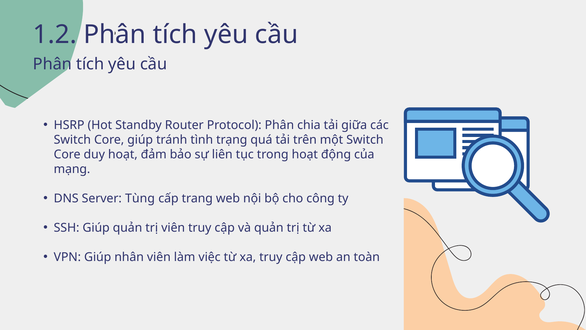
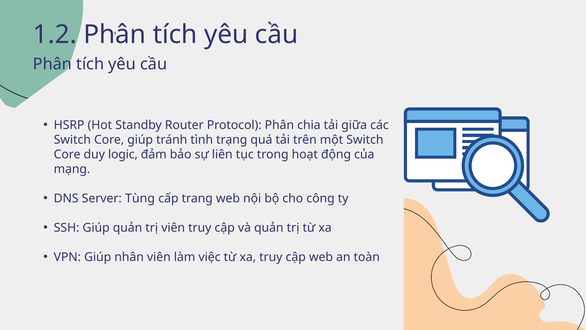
duy hoạt: hoạt -> logic
